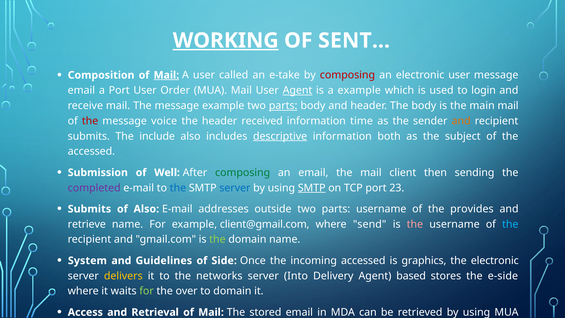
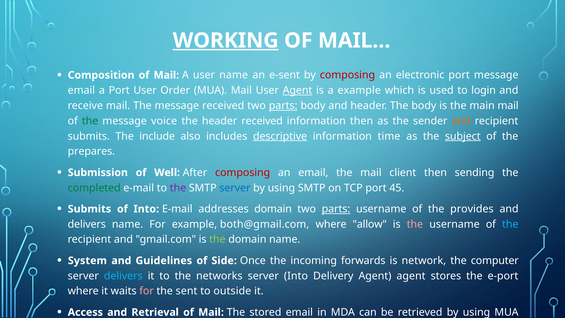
SENT…: SENT… -> MAIL…
Mail at (166, 75) underline: present -> none
user called: called -> name
e-take: e-take -> e-sent
electronic user: user -> port
message example: example -> received
the at (90, 121) colour: red -> green
information time: time -> then
both: both -> time
subject underline: none -> present
accessed at (91, 151): accessed -> prepares
composing at (243, 172) colour: green -> red
completed colour: purple -> green
the at (178, 188) colour: blue -> purple
SMTP at (312, 188) underline: present -> none
23: 23 -> 45
of Also: Also -> Into
addresses outside: outside -> domain
parts at (336, 209) underline: none -> present
retrieve at (87, 224): retrieve -> delivers
client@gmail.com: client@gmail.com -> both@gmail.com
send: send -> allow
incoming accessed: accessed -> forwards
graphics: graphics -> network
the electronic: electronic -> computer
delivers at (123, 276) colour: yellow -> light blue
Agent based: based -> agent
e-side: e-side -> e-port
for at (147, 291) colour: light green -> pink
over: over -> sent
to domain: domain -> outside
